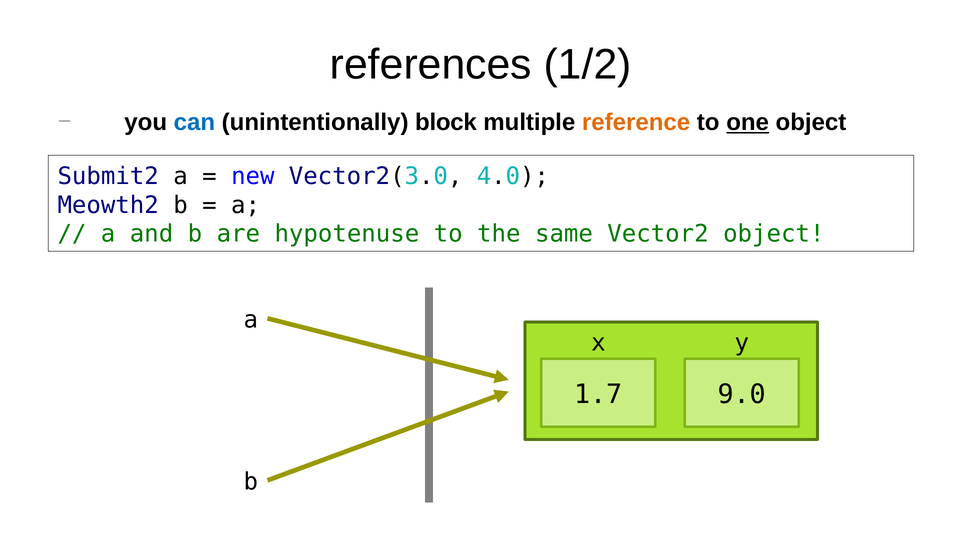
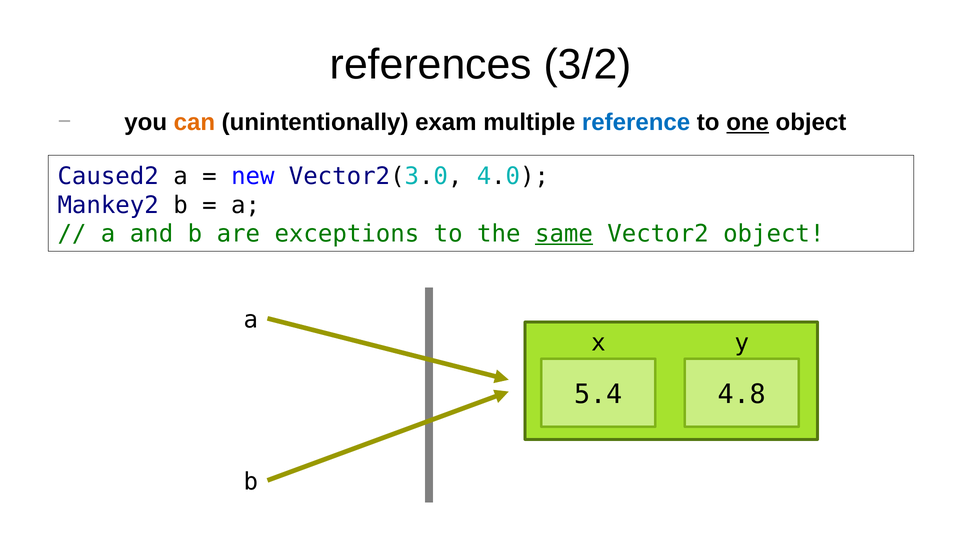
1/2: 1/2 -> 3/2
can colour: blue -> orange
block: block -> exam
reference colour: orange -> blue
Submit2: Submit2 -> Caused2
Meowth2: Meowth2 -> Mankey2
hypotenuse: hypotenuse -> exceptions
same underline: none -> present
1.7: 1.7 -> 5.4
9.0: 9.0 -> 4.8
